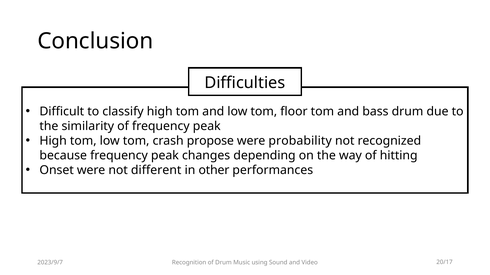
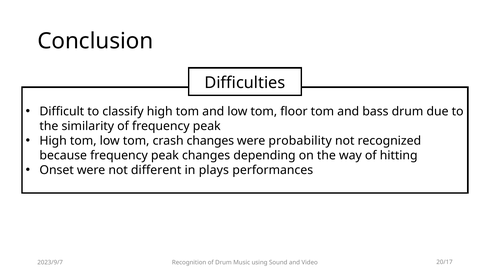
crash propose: propose -> changes
other: other -> plays
